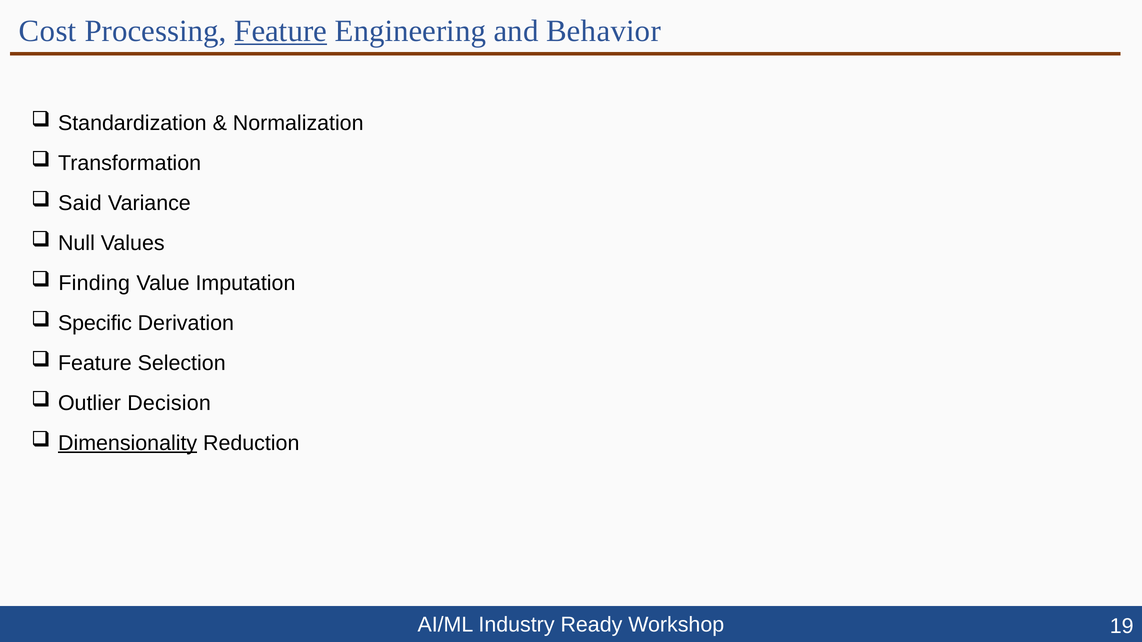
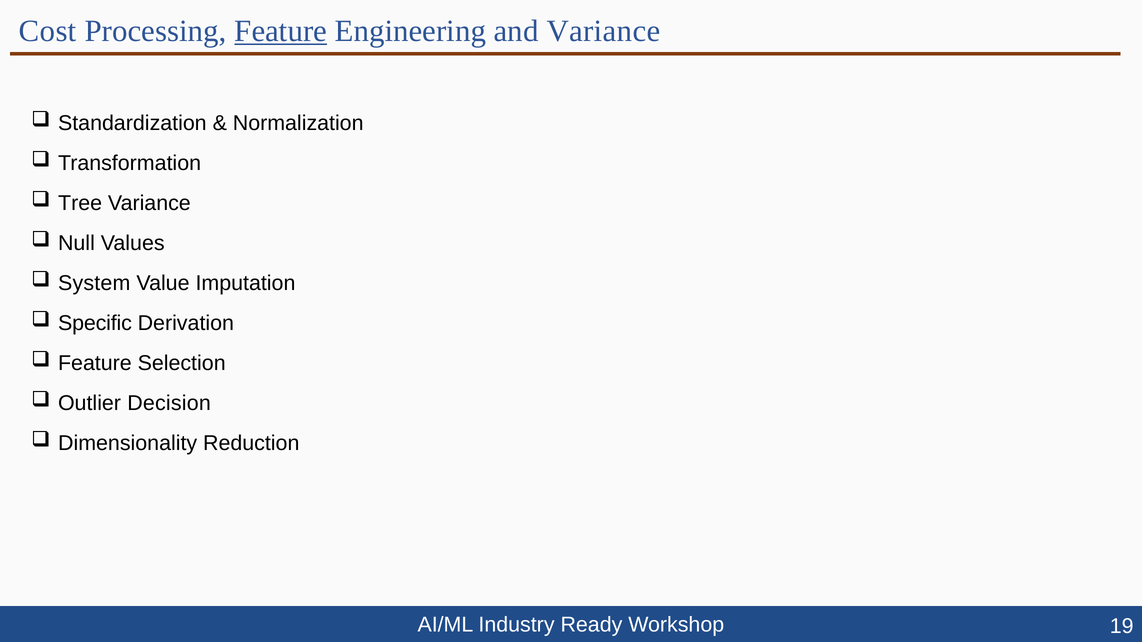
and Behavior: Behavior -> Variance
Said: Said -> Tree
Finding: Finding -> System
Dimensionality underline: present -> none
